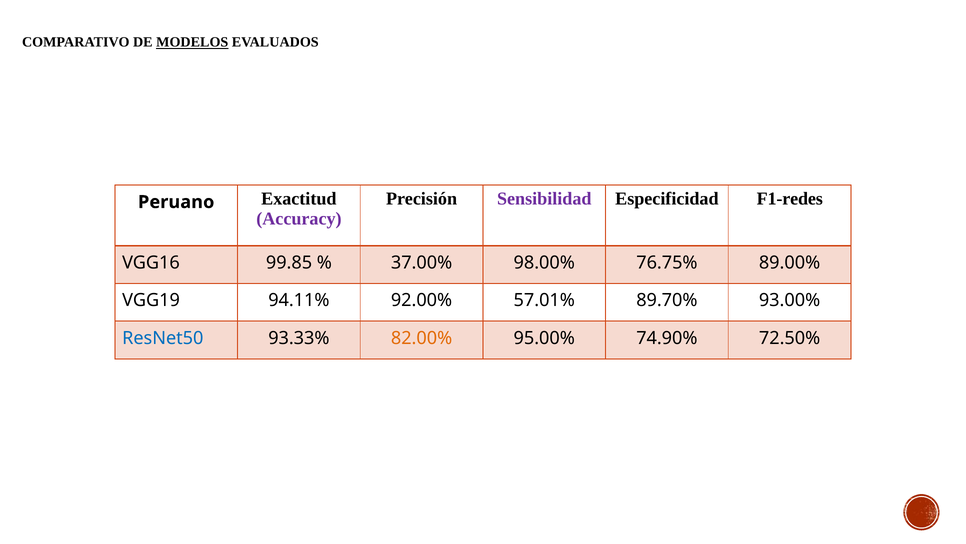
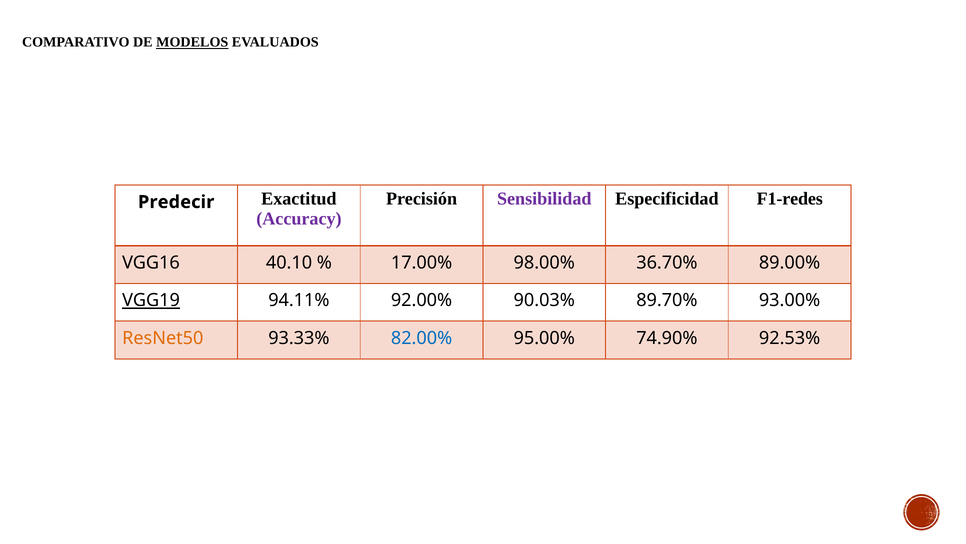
Peruano: Peruano -> Predecir
99.85: 99.85 -> 40.10
37.00%: 37.00% -> 17.00%
76.75%: 76.75% -> 36.70%
VGG19 underline: none -> present
57.01%: 57.01% -> 90.03%
ResNet50 colour: blue -> orange
82.00% colour: orange -> blue
72.50%: 72.50% -> 92.53%
